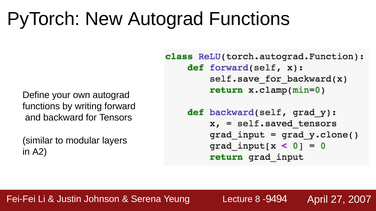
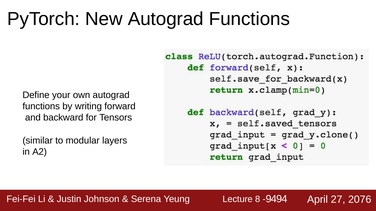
2007: 2007 -> 2076
